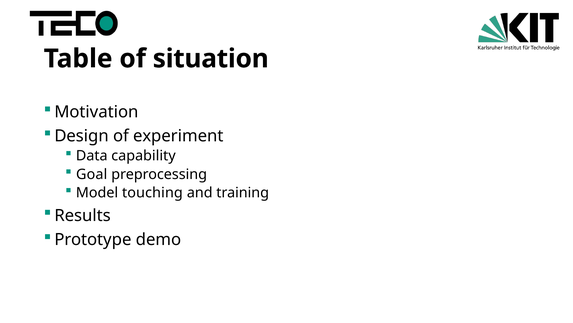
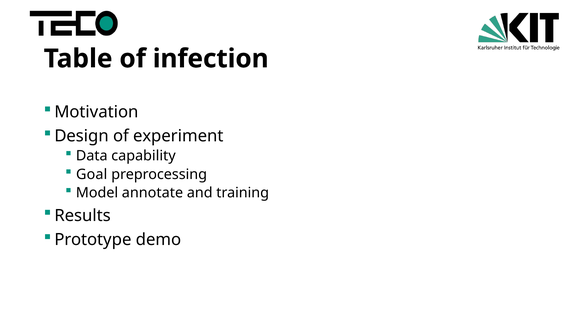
situation: situation -> infection
touching: touching -> annotate
